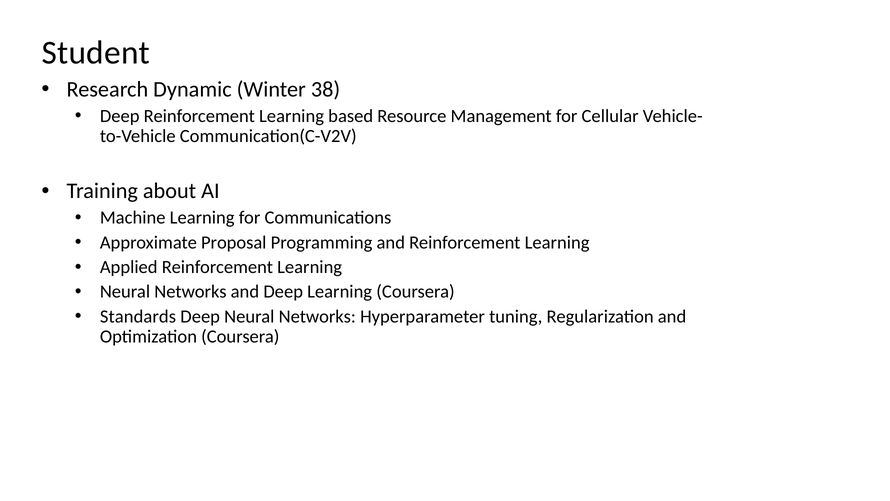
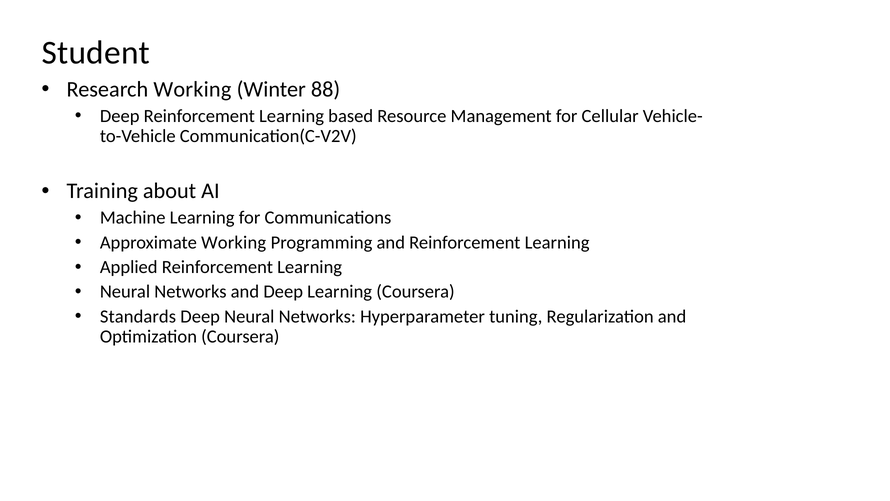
Research Dynamic: Dynamic -> Working
38: 38 -> 88
Approximate Proposal: Proposal -> Working
